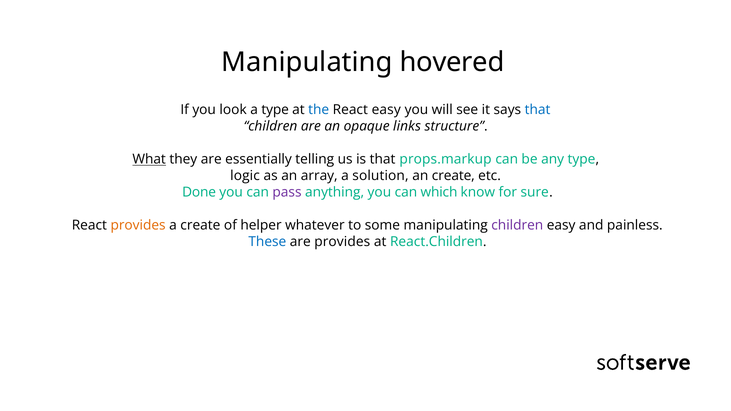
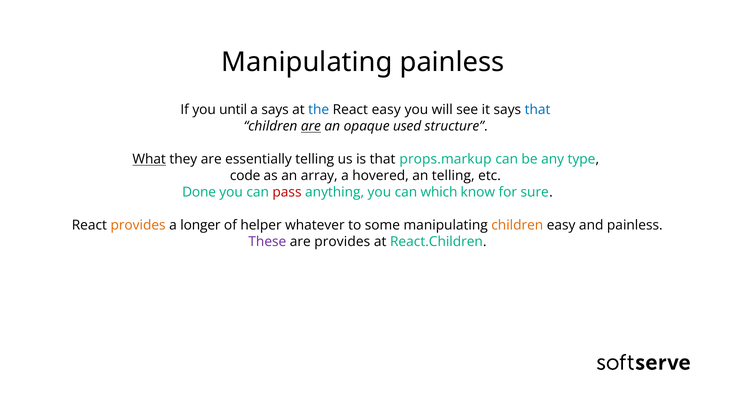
Manipulating hovered: hovered -> painless
look: look -> until
a type: type -> says
are at (311, 126) underline: none -> present
links: links -> used
logic: logic -> code
solution: solution -> hovered
an create: create -> telling
pass colour: purple -> red
a create: create -> longer
children at (517, 225) colour: purple -> orange
These colour: blue -> purple
